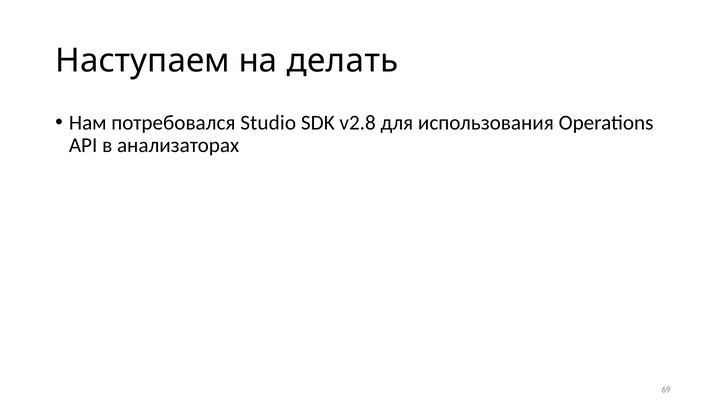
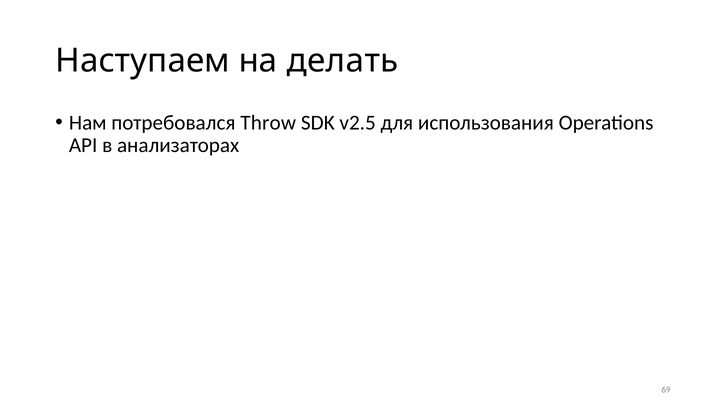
Studio: Studio -> Throw
v2.8: v2.8 -> v2.5
